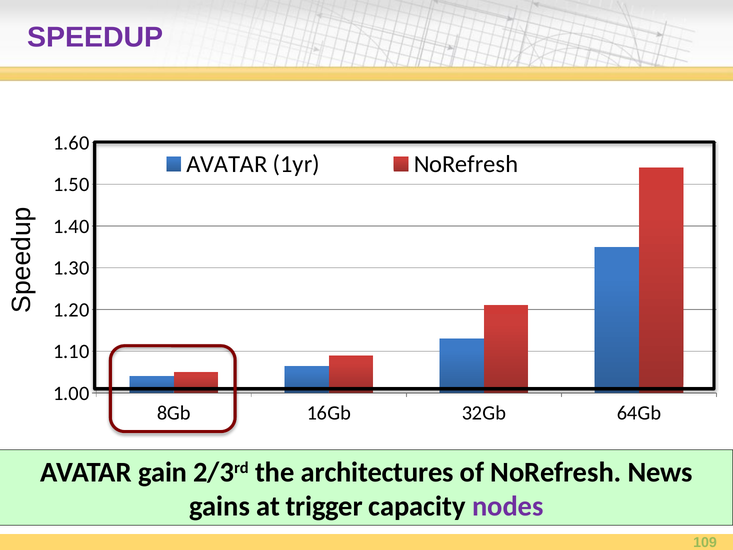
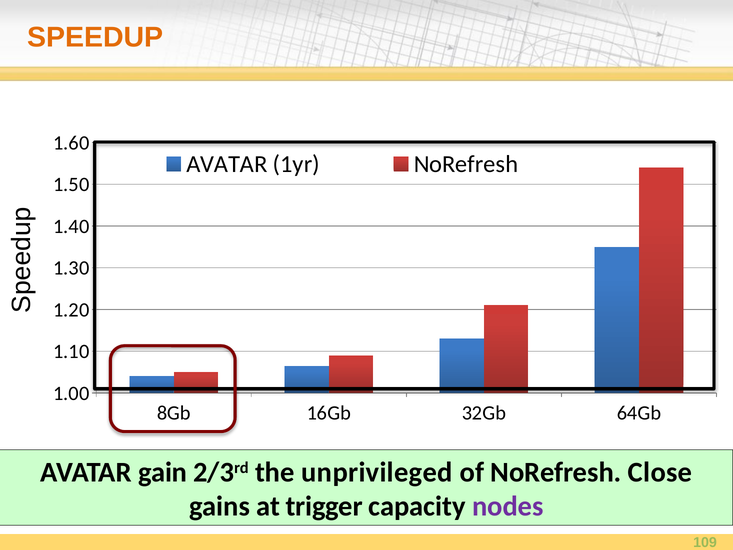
SPEEDUP colour: purple -> orange
architectures: architectures -> unprivileged
News: News -> Close
